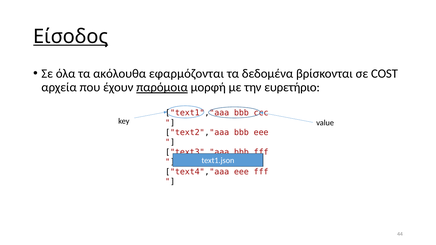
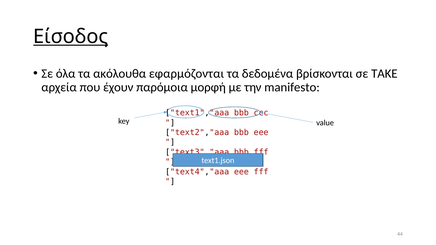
COST: COST -> TAKE
παρόμοια underline: present -> none
ευρετήριο: ευρετήριο -> manifesto
